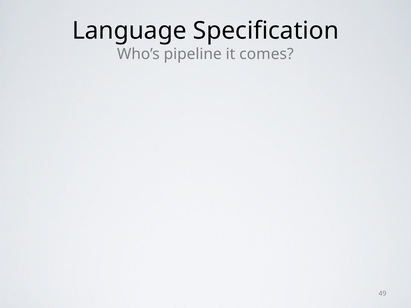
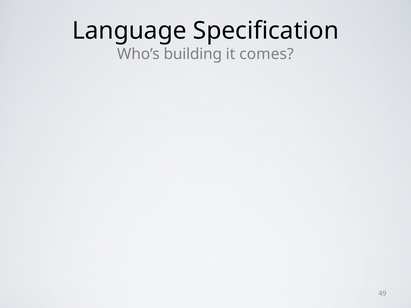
pipeline: pipeline -> building
